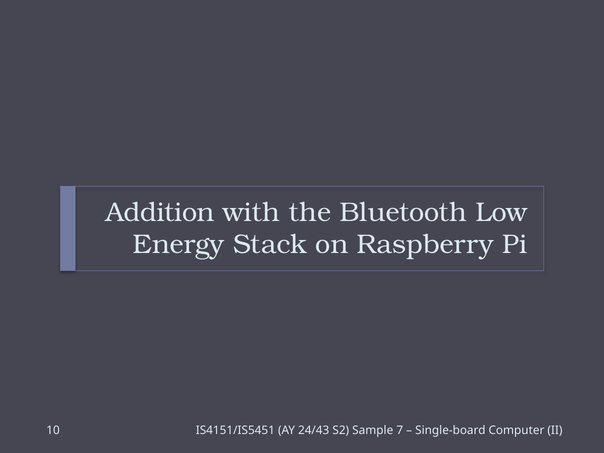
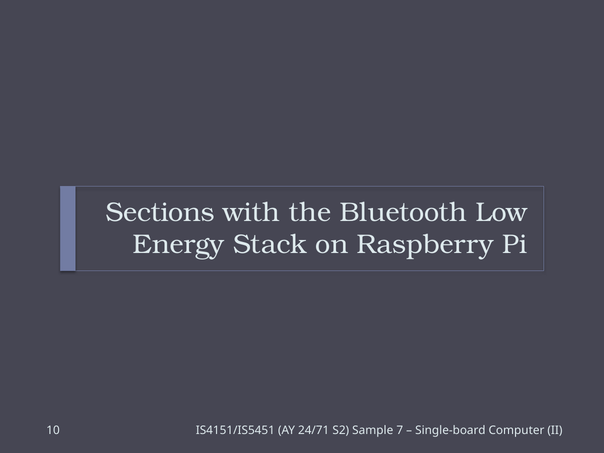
Addition: Addition -> Sections
24/43: 24/43 -> 24/71
